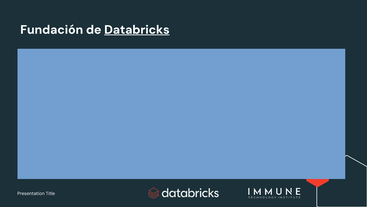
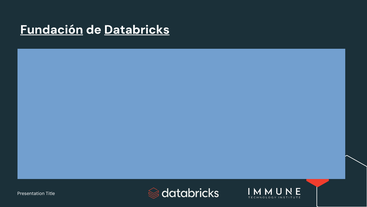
Fundación underline: none -> present
